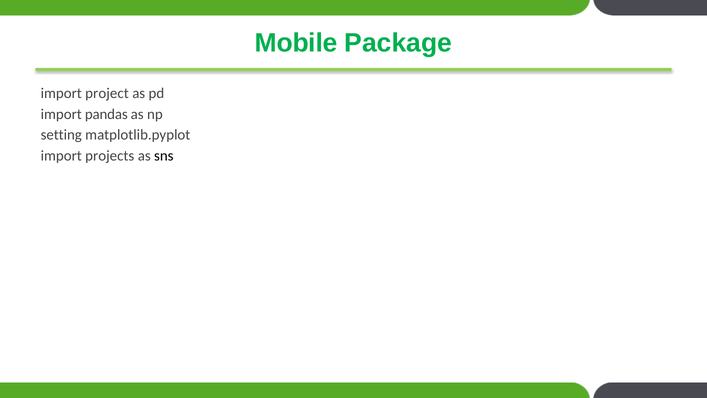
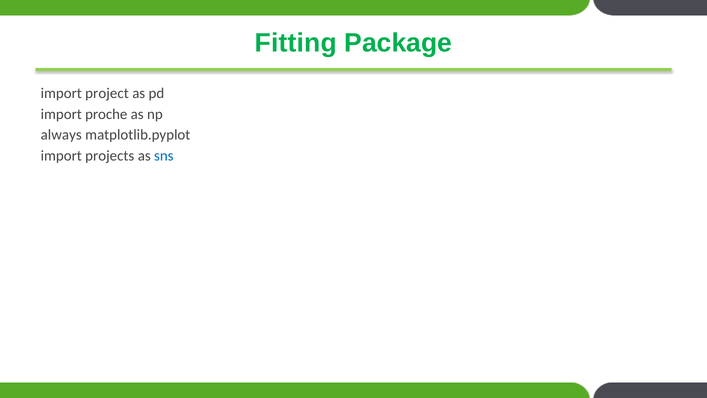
Mobile: Mobile -> Fitting
pandas: pandas -> proche
setting: setting -> always
sns colour: black -> blue
